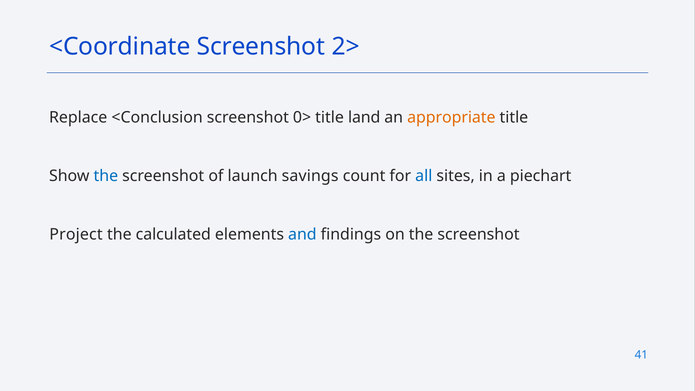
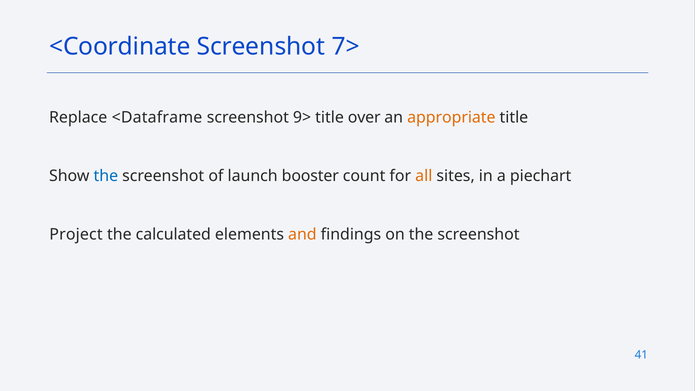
2>: 2> -> 7>
<Conclusion: <Conclusion -> <Dataframe
0>: 0> -> 9>
land: land -> over
savings: savings -> booster
all colour: blue -> orange
and colour: blue -> orange
